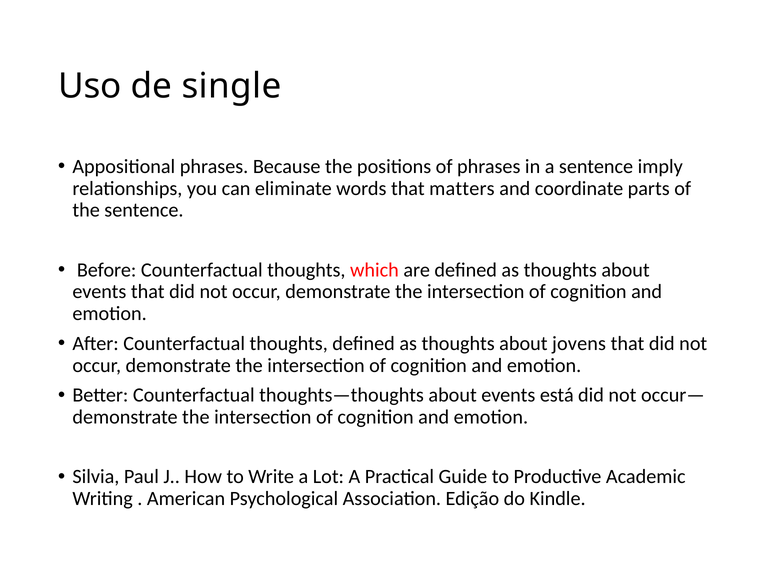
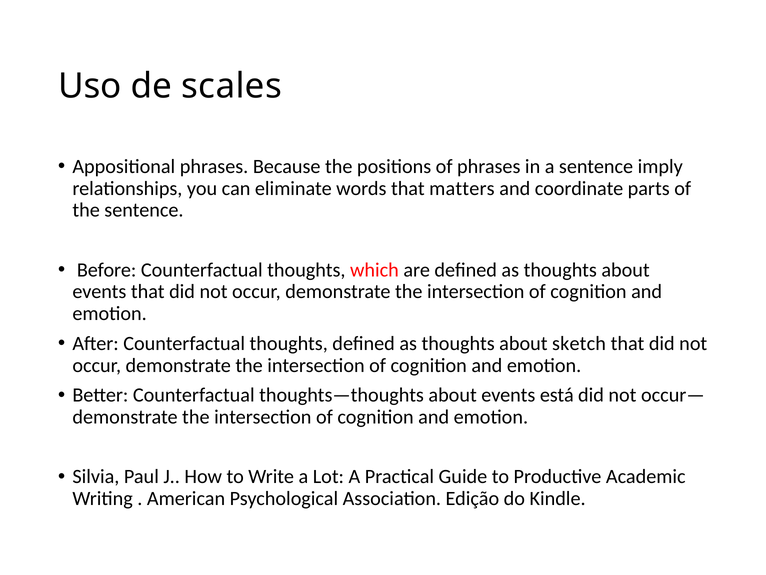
single: single -> scales
jovens: jovens -> sketch
